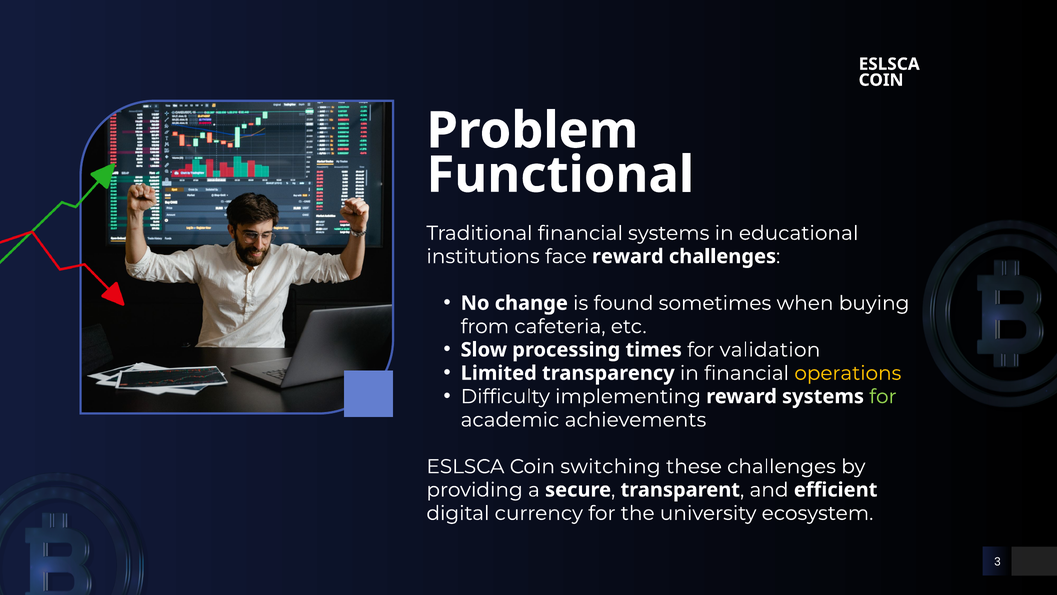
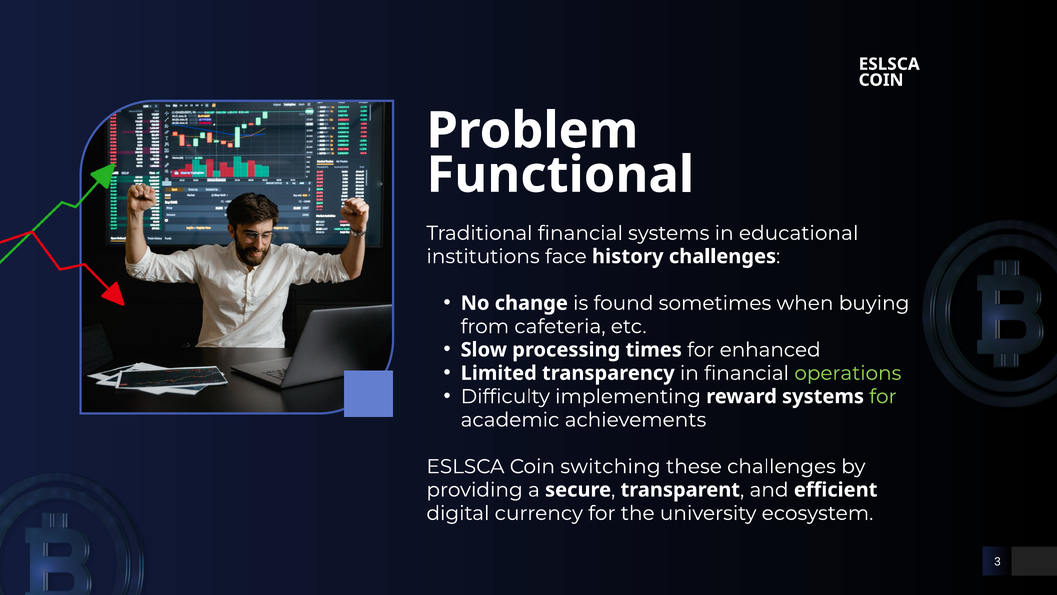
face reward: reward -> history
validation: validation -> enhanced
operations colour: yellow -> light green
